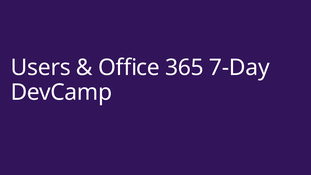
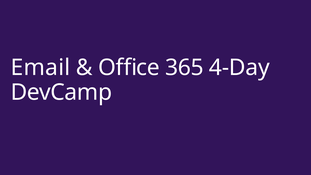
Users: Users -> Email
7-Day: 7-Day -> 4-Day
